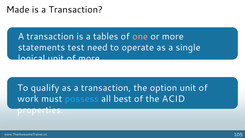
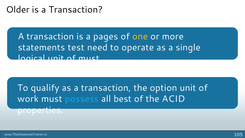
Made: Made -> Older
tables: tables -> pages
one colour: pink -> yellow
of more: more -> must
